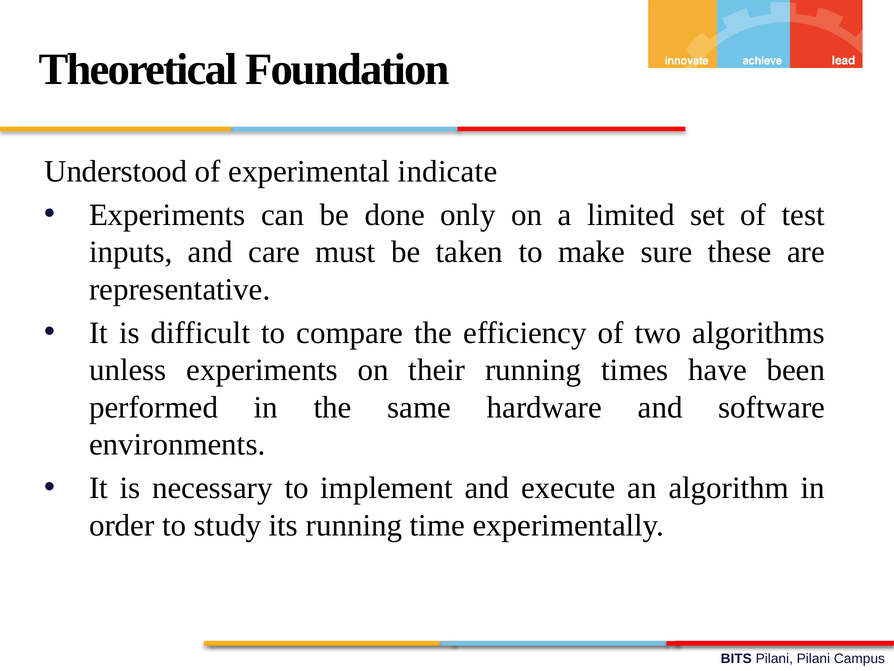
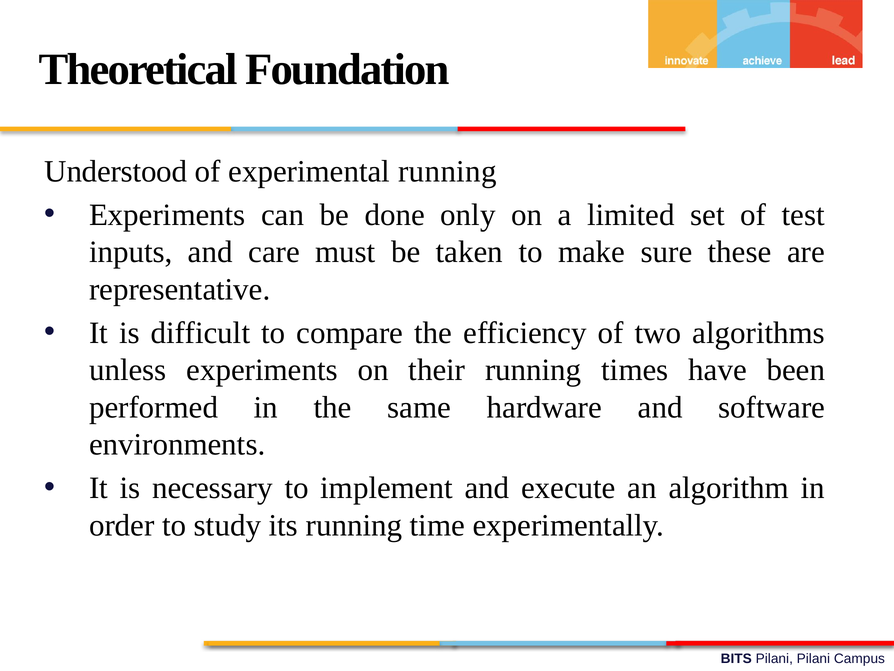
experimental indicate: indicate -> running
